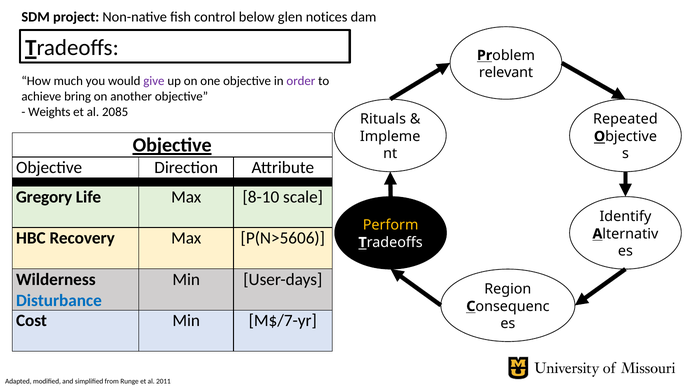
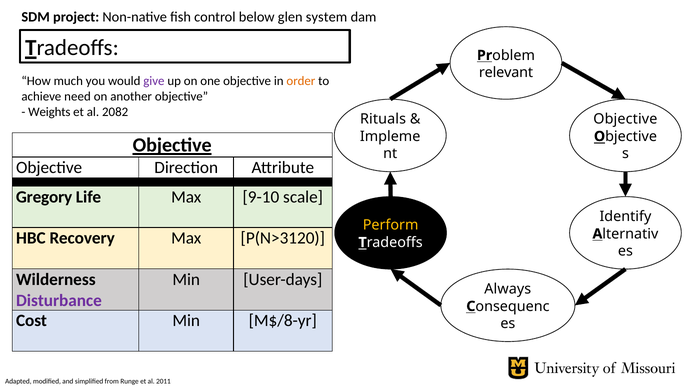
notices: notices -> system
order colour: purple -> orange
bring: bring -> need
2085: 2085 -> 2082
Repeated at (625, 119): Repeated -> Objective
8-10: 8-10 -> 9-10
P(N>5606: P(N>5606 -> P(N>3120
Region: Region -> Always
Disturbance colour: blue -> purple
M$/7-yr: M$/7-yr -> M$/8-yr
